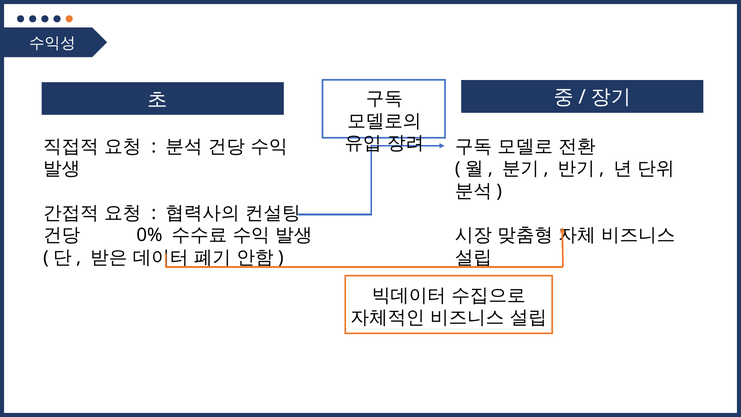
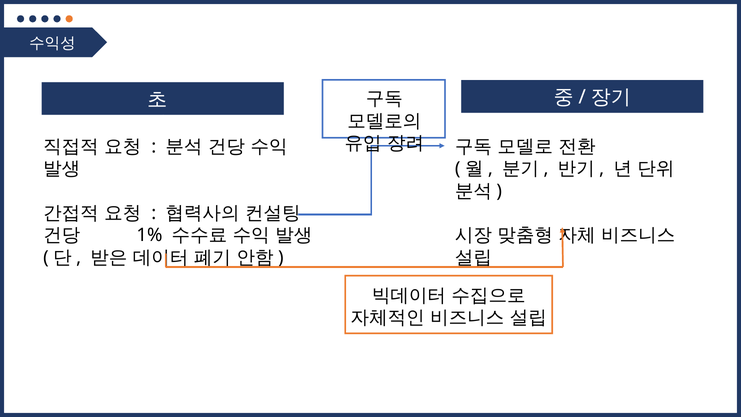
0%: 0% -> 1%
